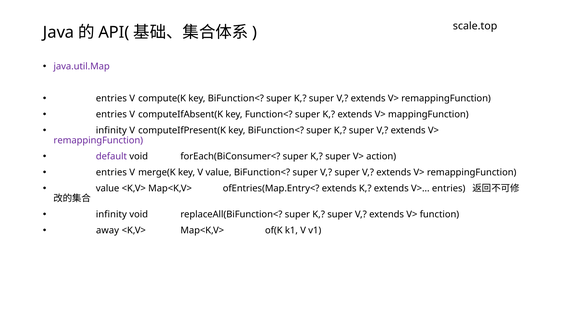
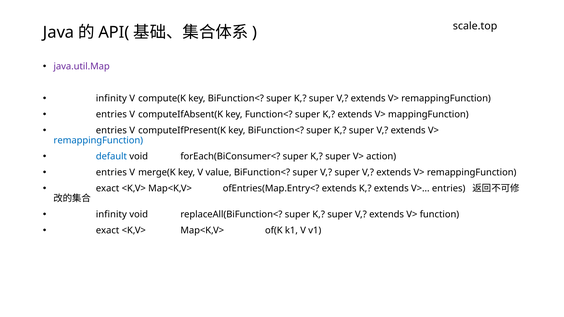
entries at (111, 98): entries -> infinity
infinity at (111, 130): infinity -> entries
remappingFunction at (98, 141) colour: purple -> blue
default colour: purple -> blue
value at (108, 189): value -> exact
away at (108, 231): away -> exact
